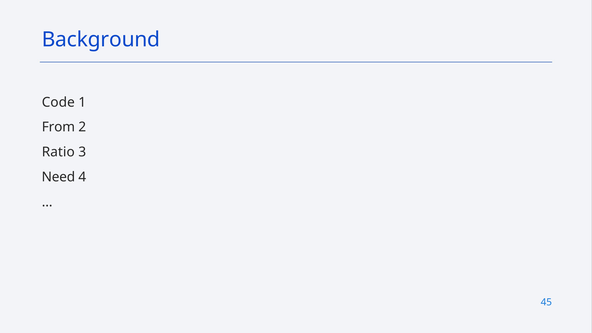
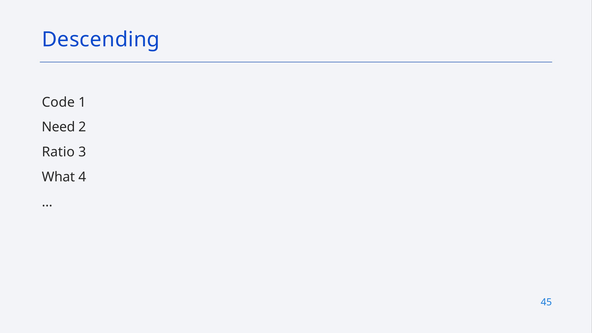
Background: Background -> Descending
From: From -> Need
Need: Need -> What
